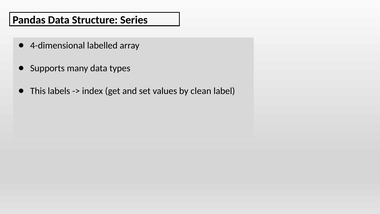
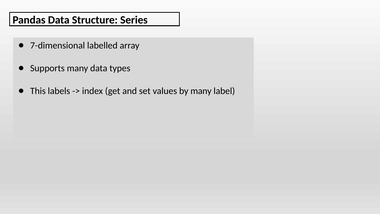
4-dimensional: 4-dimensional -> 7-dimensional
by clean: clean -> many
